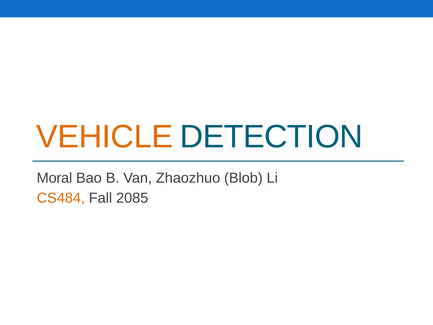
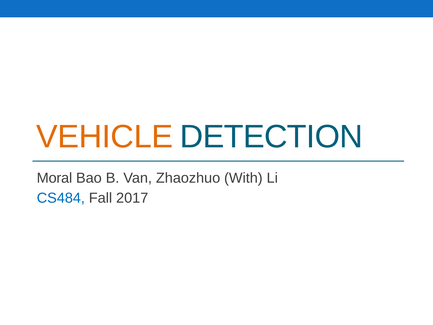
Blob: Blob -> With
CS484 colour: orange -> blue
2085: 2085 -> 2017
